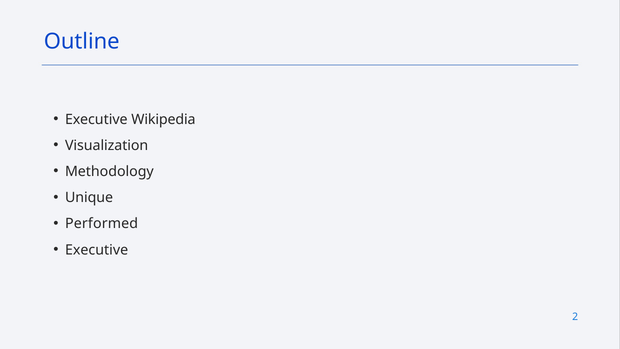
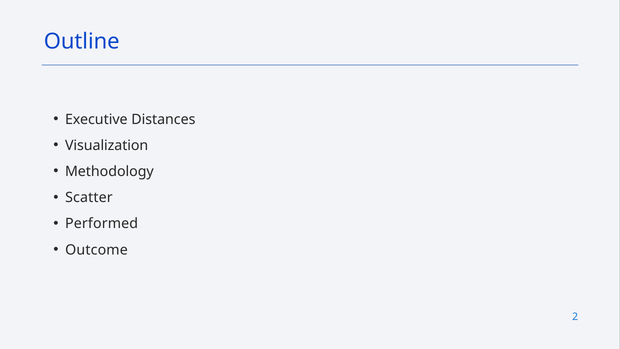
Wikipedia: Wikipedia -> Distances
Unique: Unique -> Scatter
Executive at (97, 250): Executive -> Outcome
